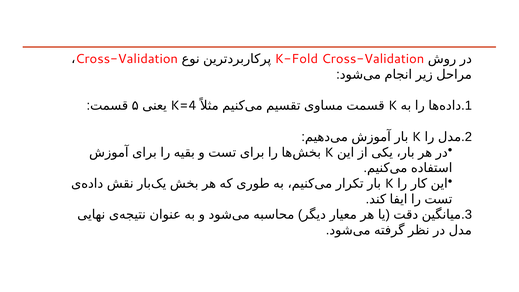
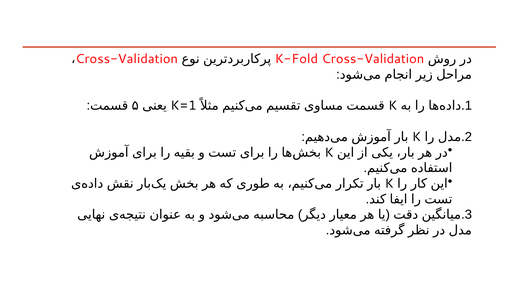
K=4: K=4 -> K=1
